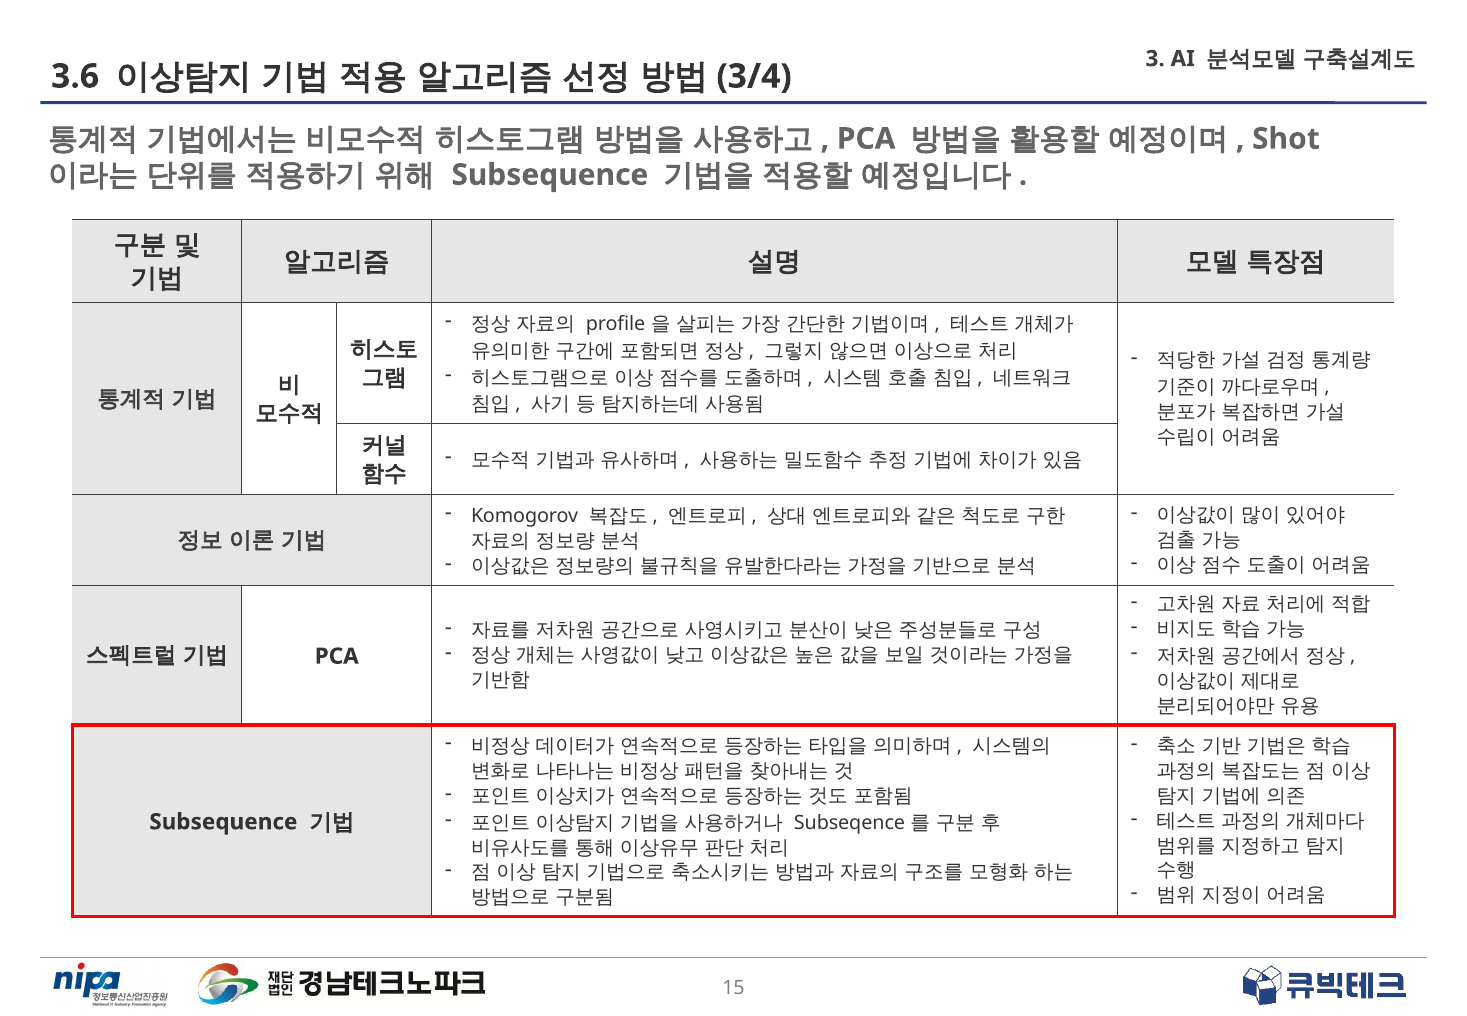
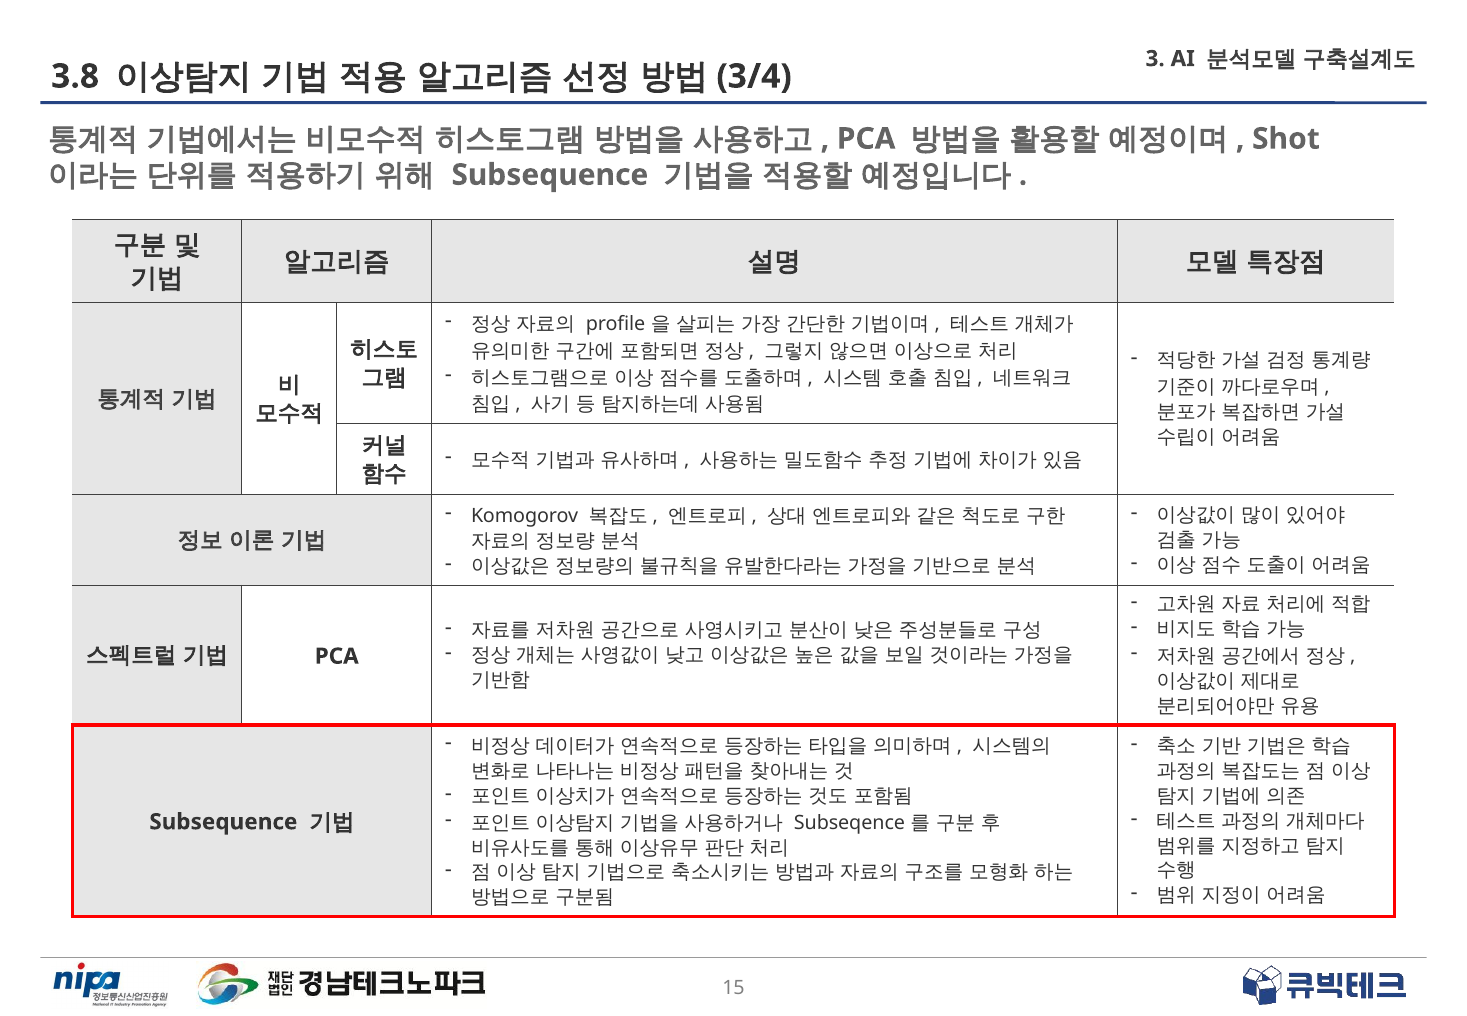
3.6: 3.6 -> 3.8
